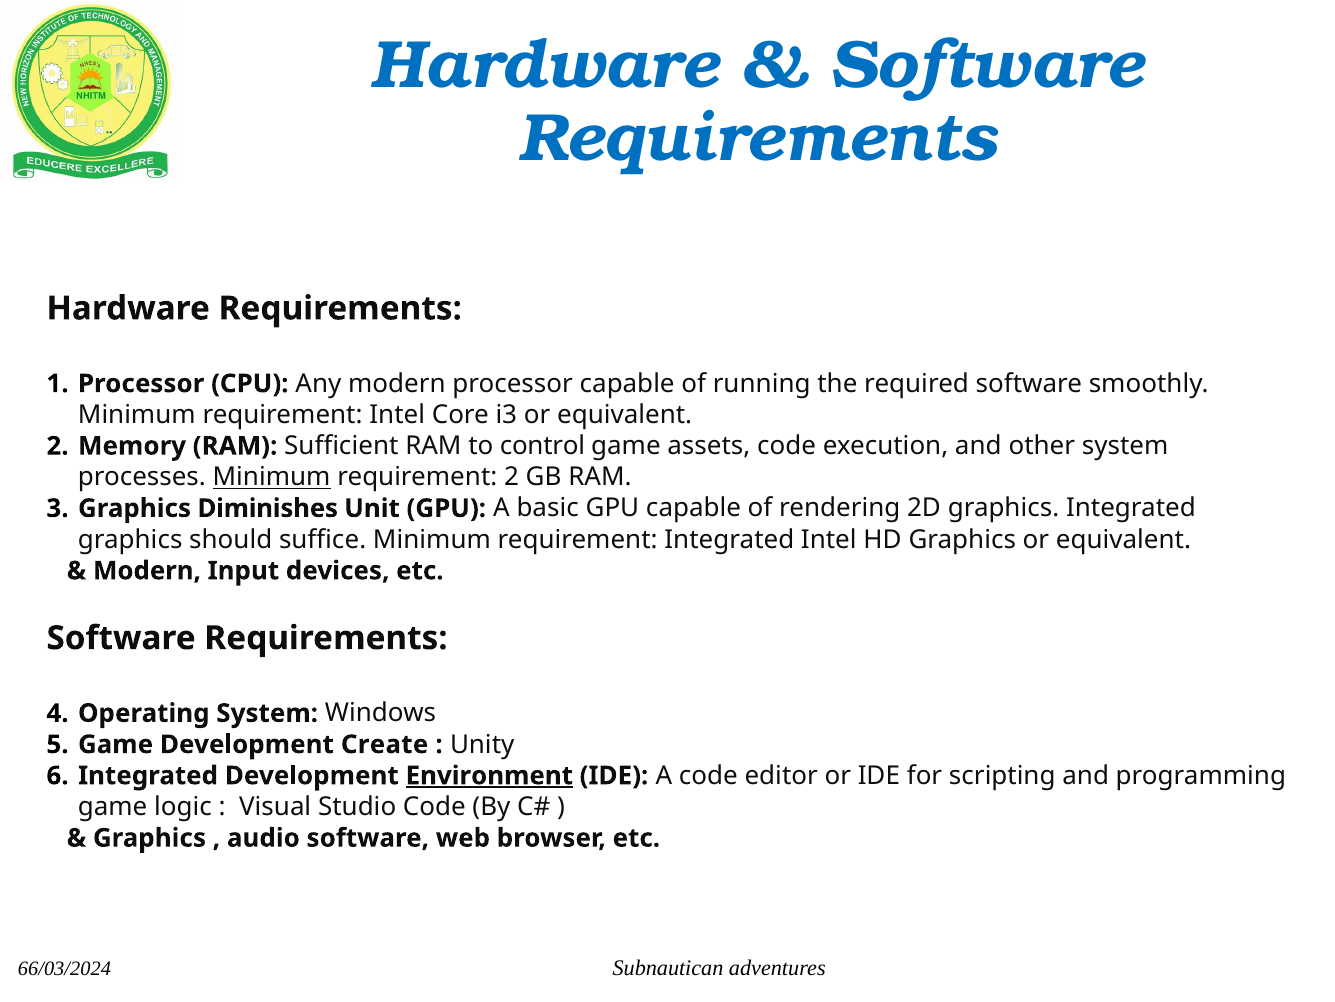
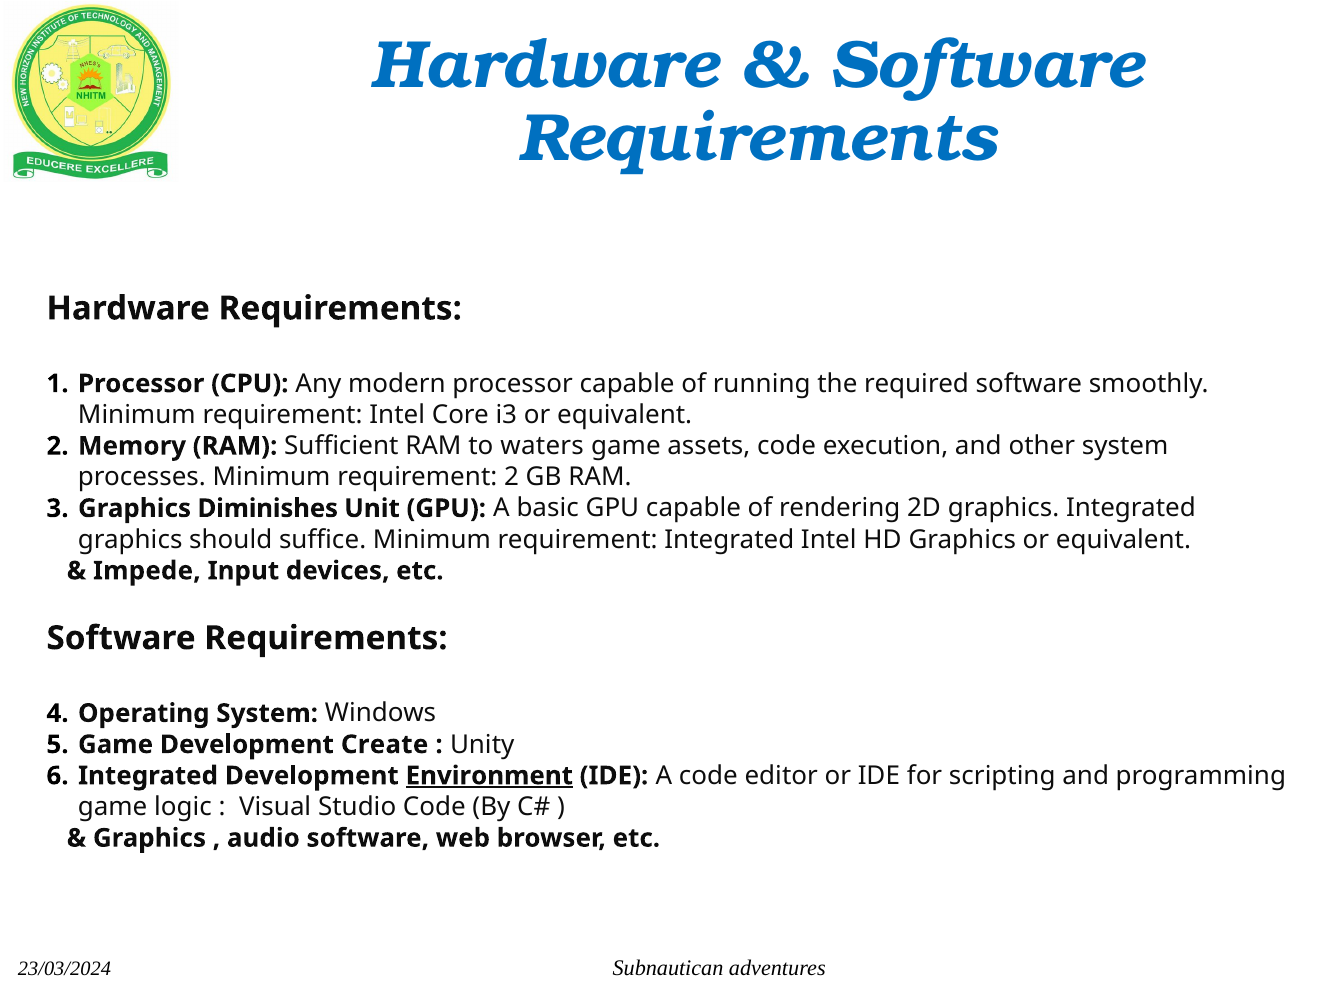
control: control -> waters
Minimum at (272, 477) underline: present -> none
Modern at (147, 570): Modern -> Impede
66/03/2024: 66/03/2024 -> 23/03/2024
